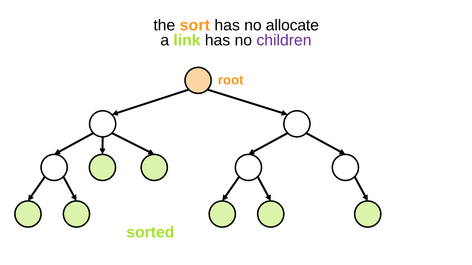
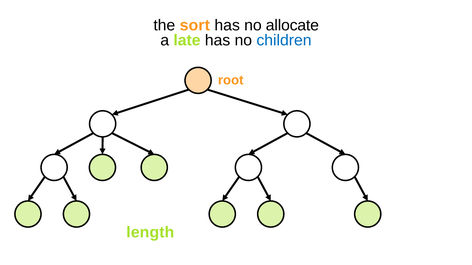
link: link -> late
children colour: purple -> blue
sorted: sorted -> length
